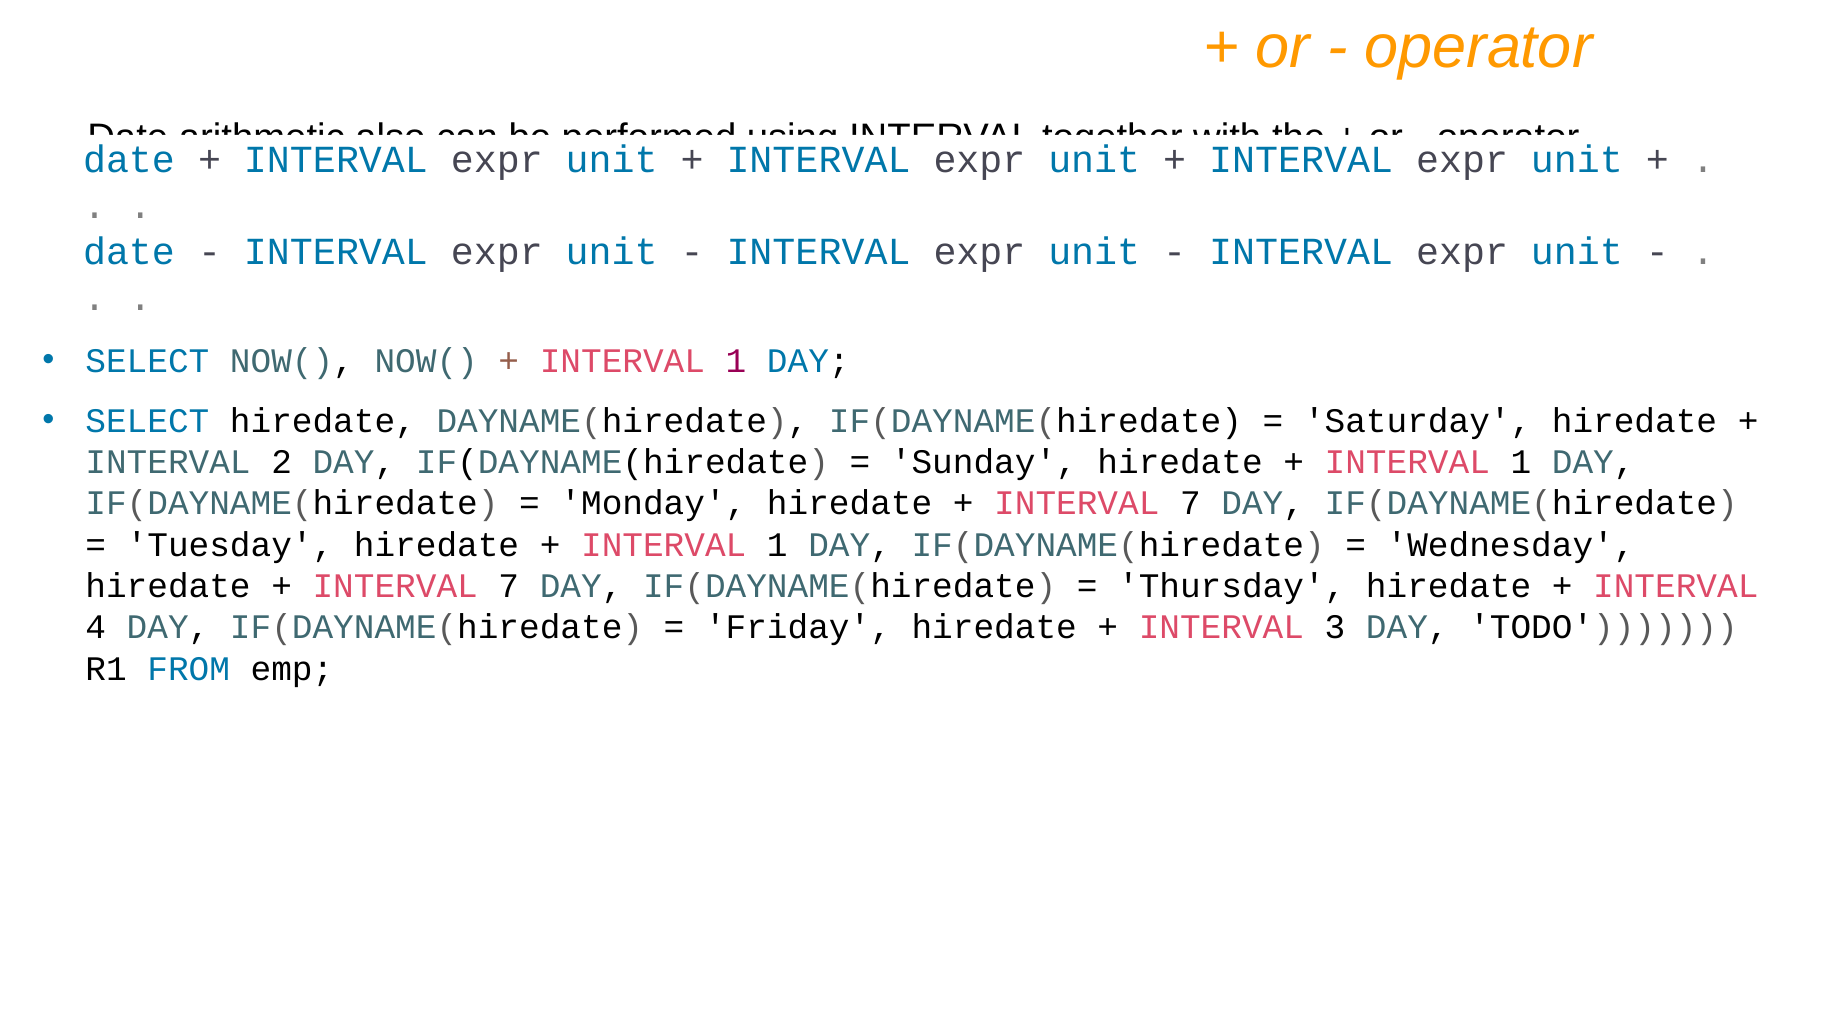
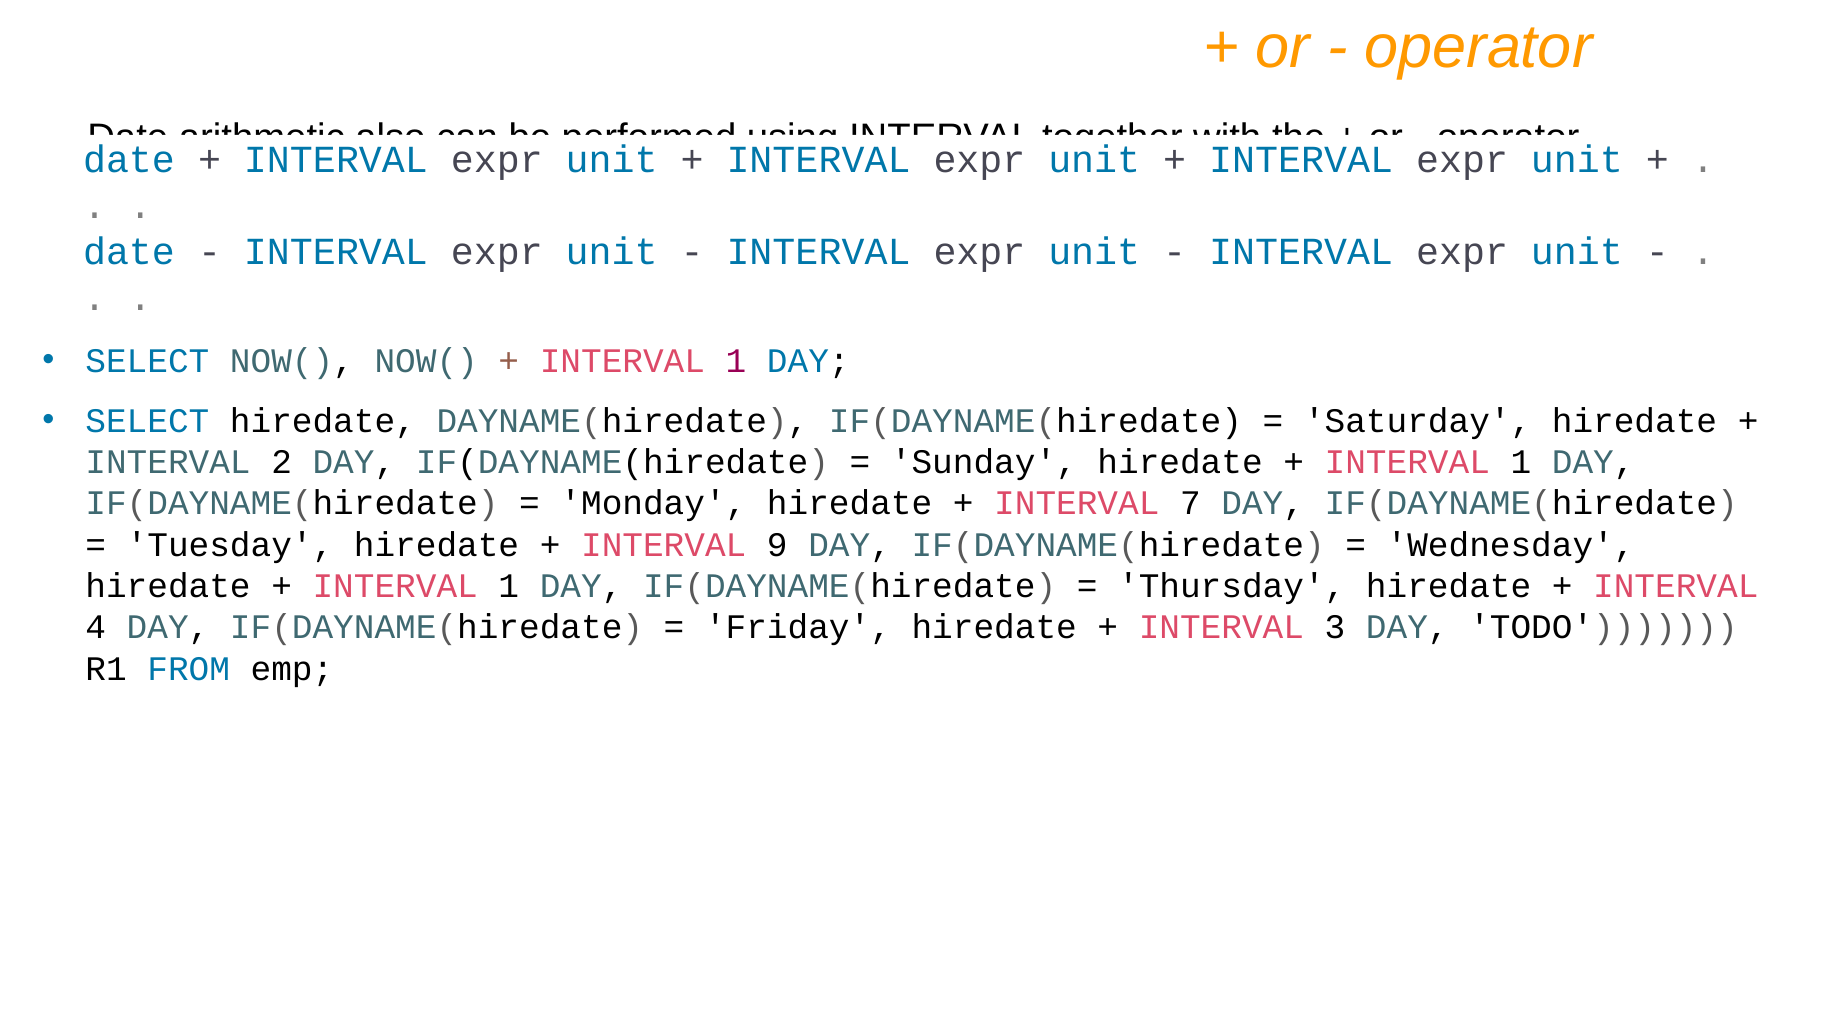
1 at (777, 545): 1 -> 9
7 at (509, 586): 7 -> 1
